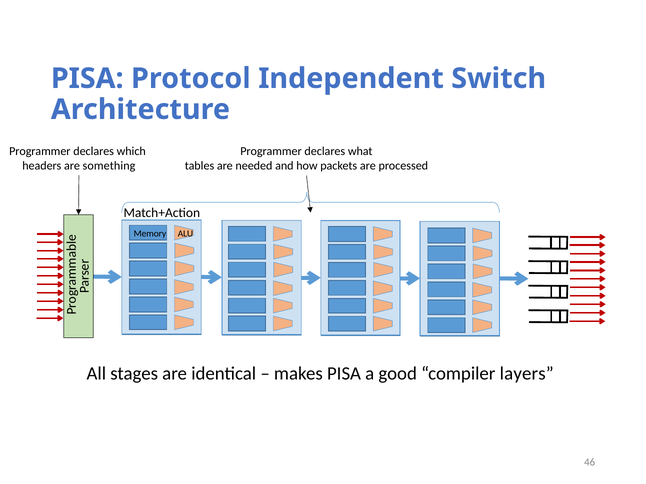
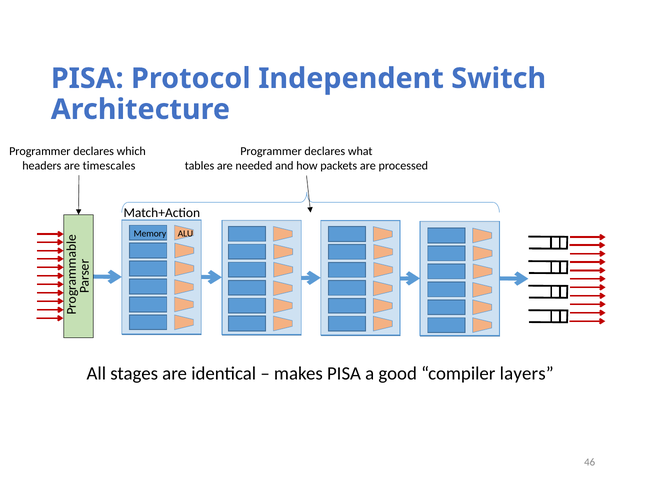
something: something -> timescales
